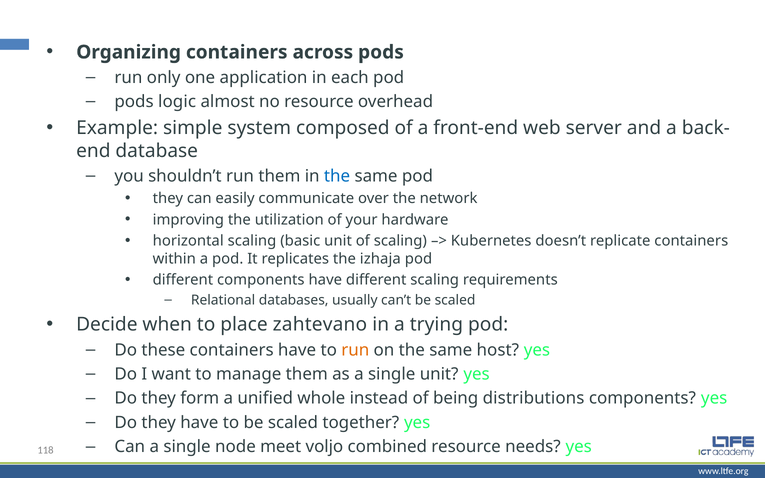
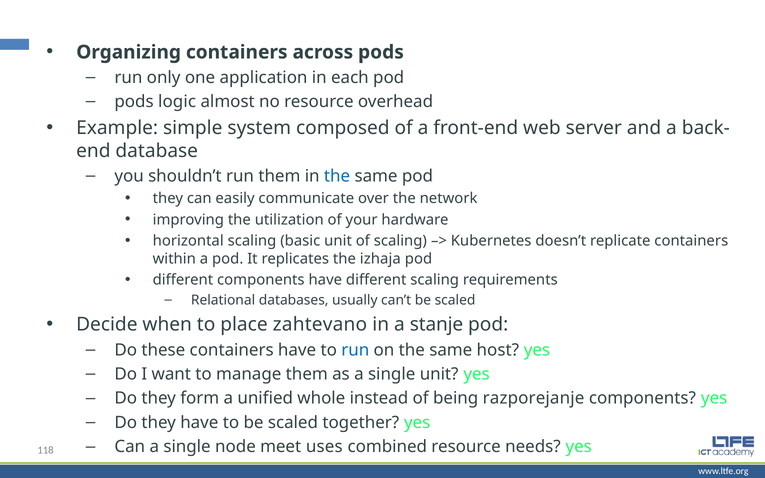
trying: trying -> stanje
run at (355, 350) colour: orange -> blue
distributions: distributions -> razporejanje
voljo: voljo -> uses
